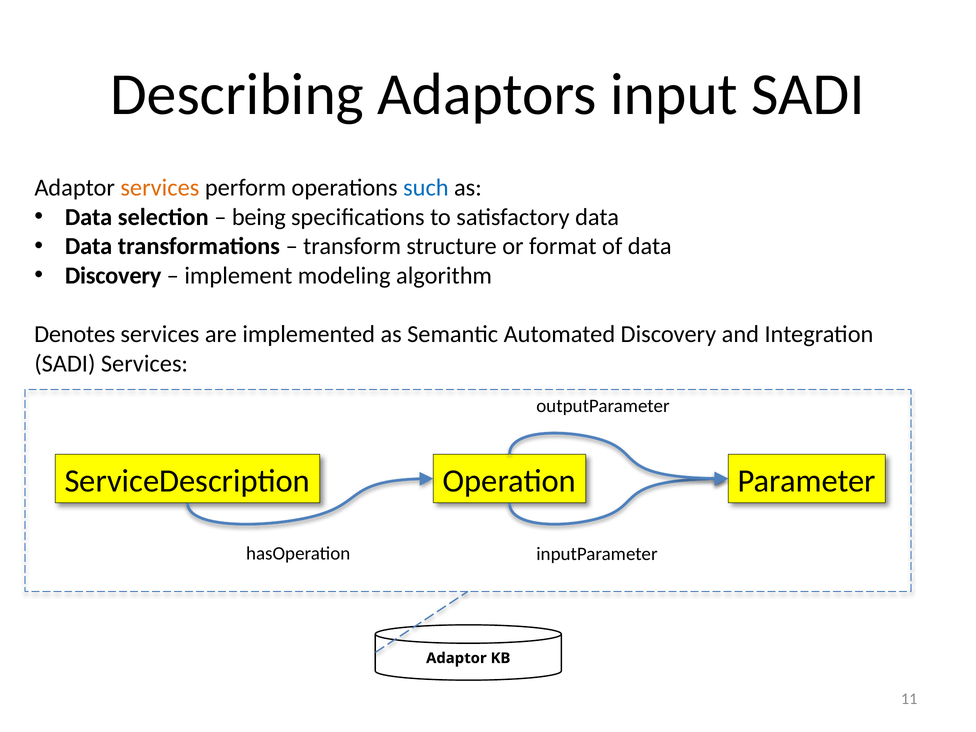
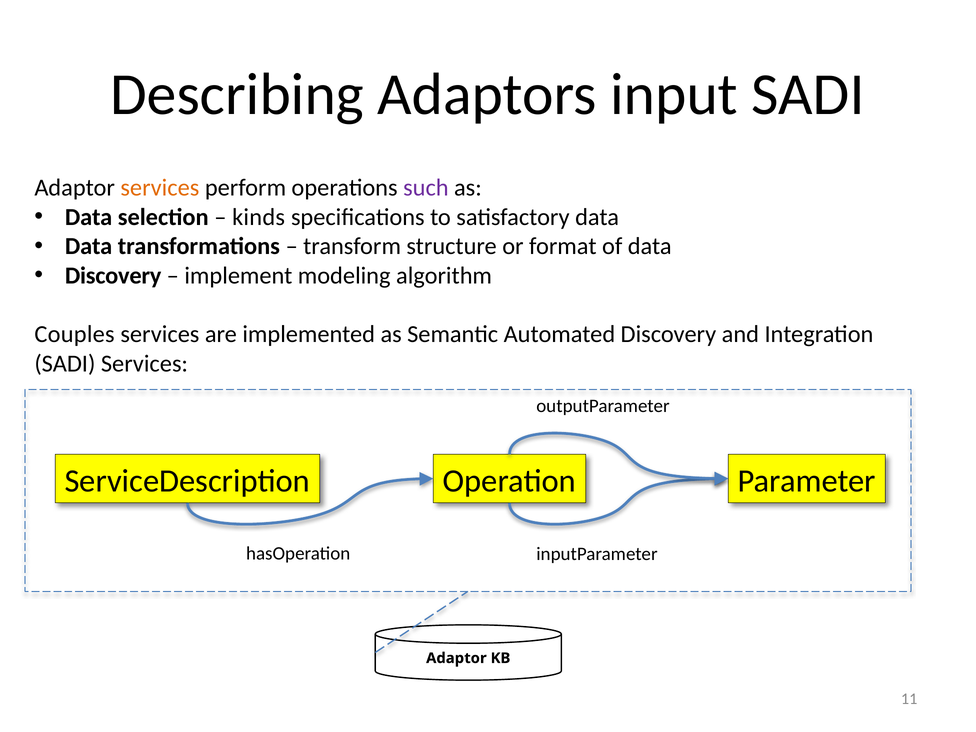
such colour: blue -> purple
being: being -> kinds
Denotes: Denotes -> Couples
